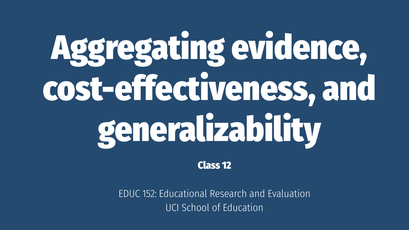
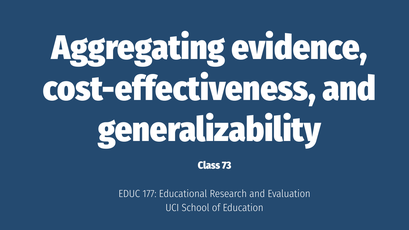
12: 12 -> 73
152: 152 -> 177
